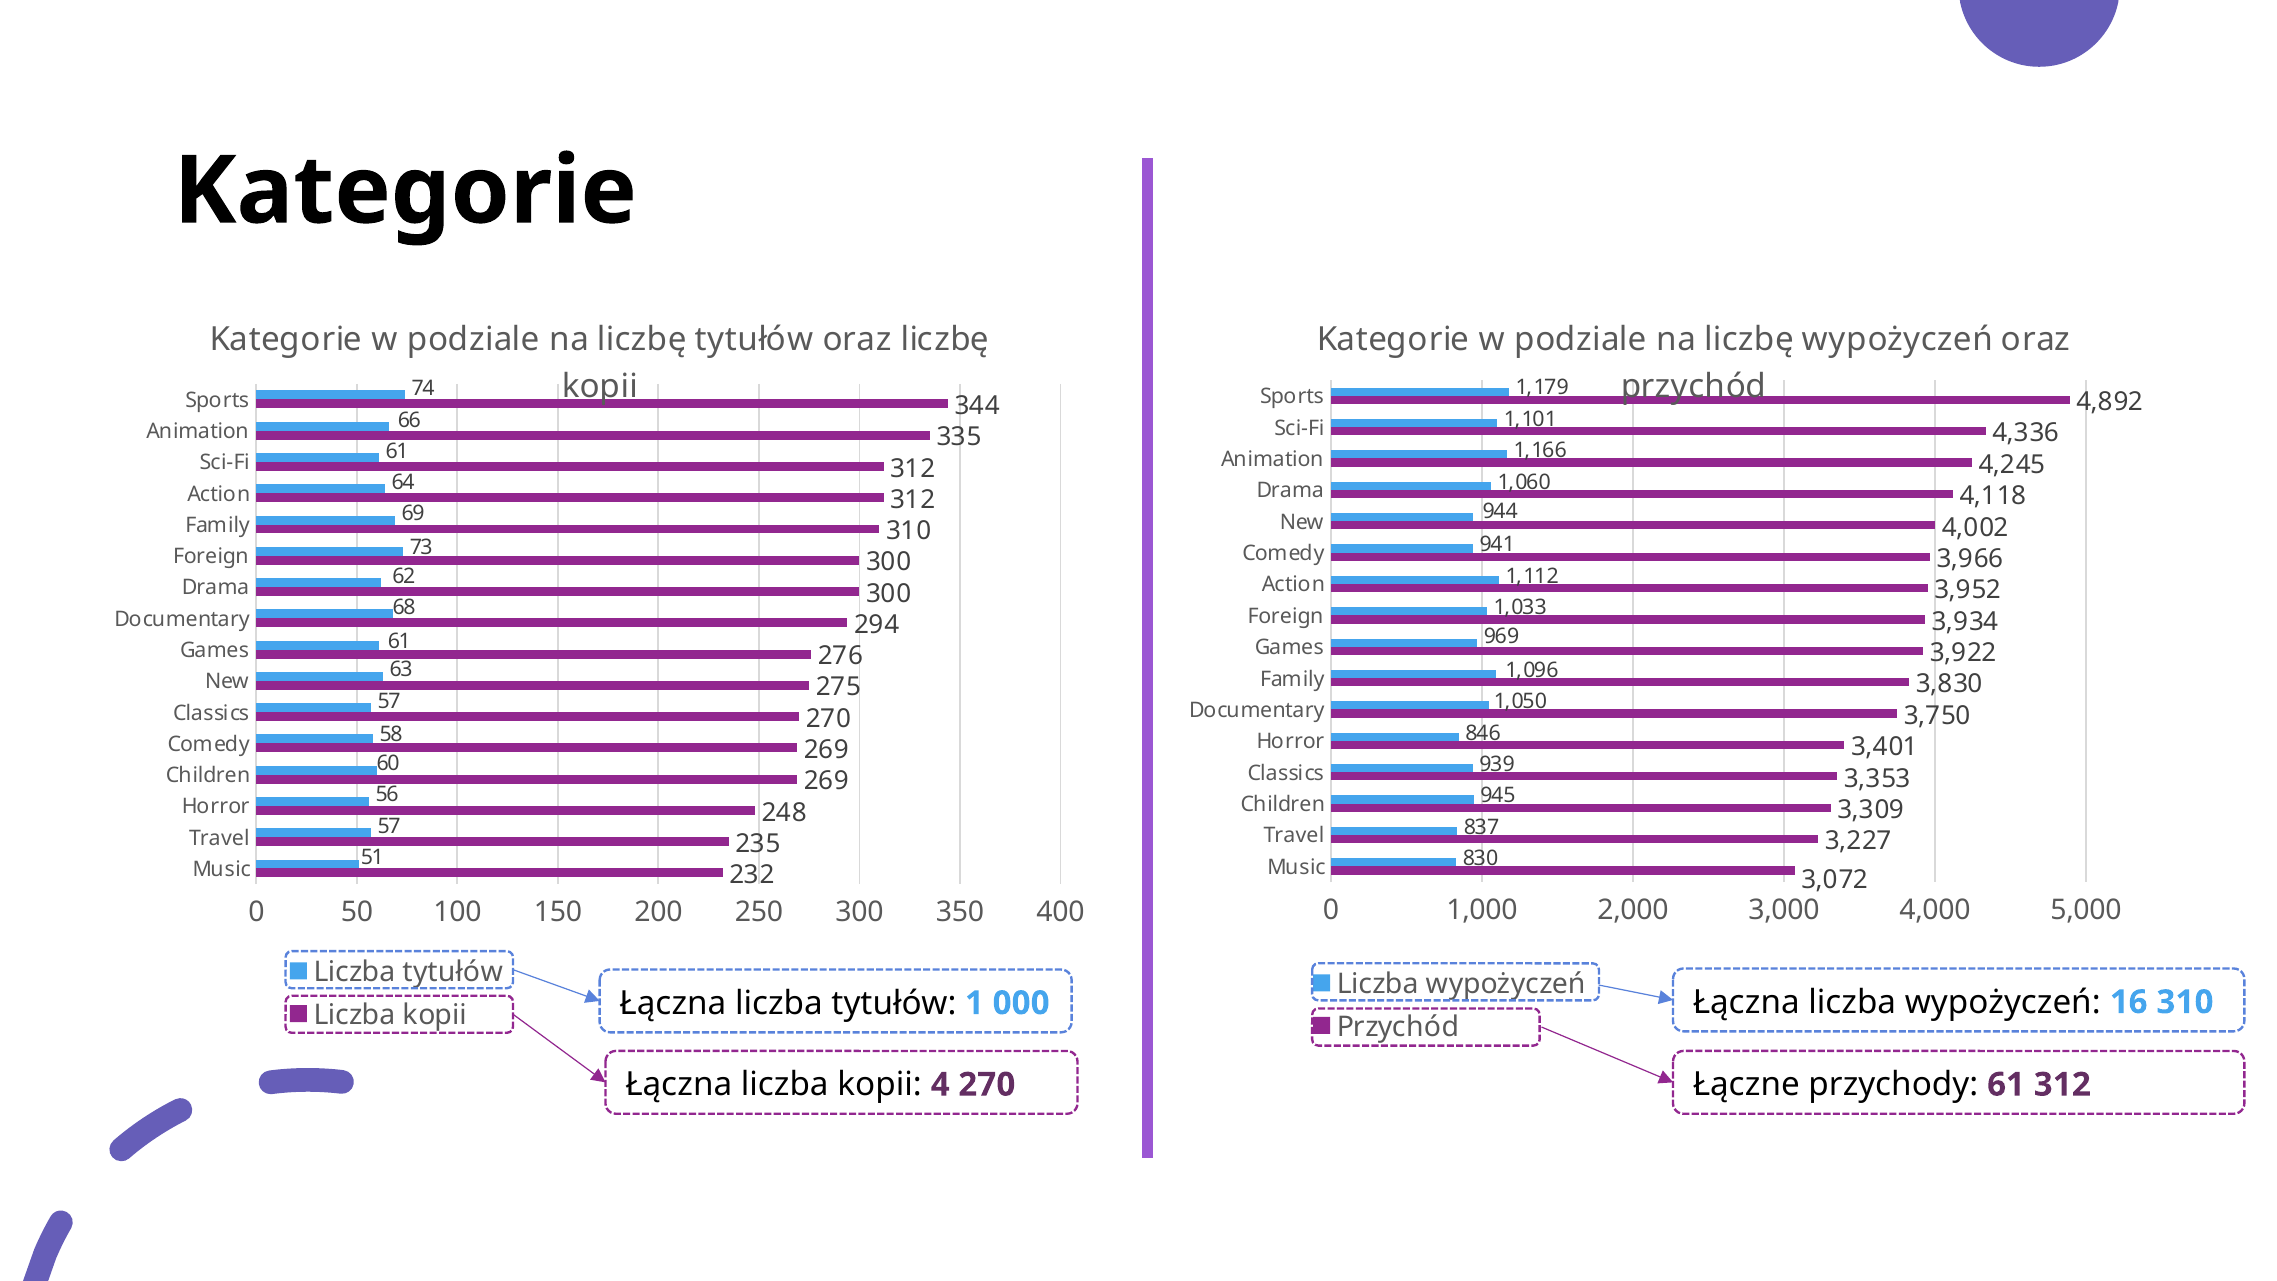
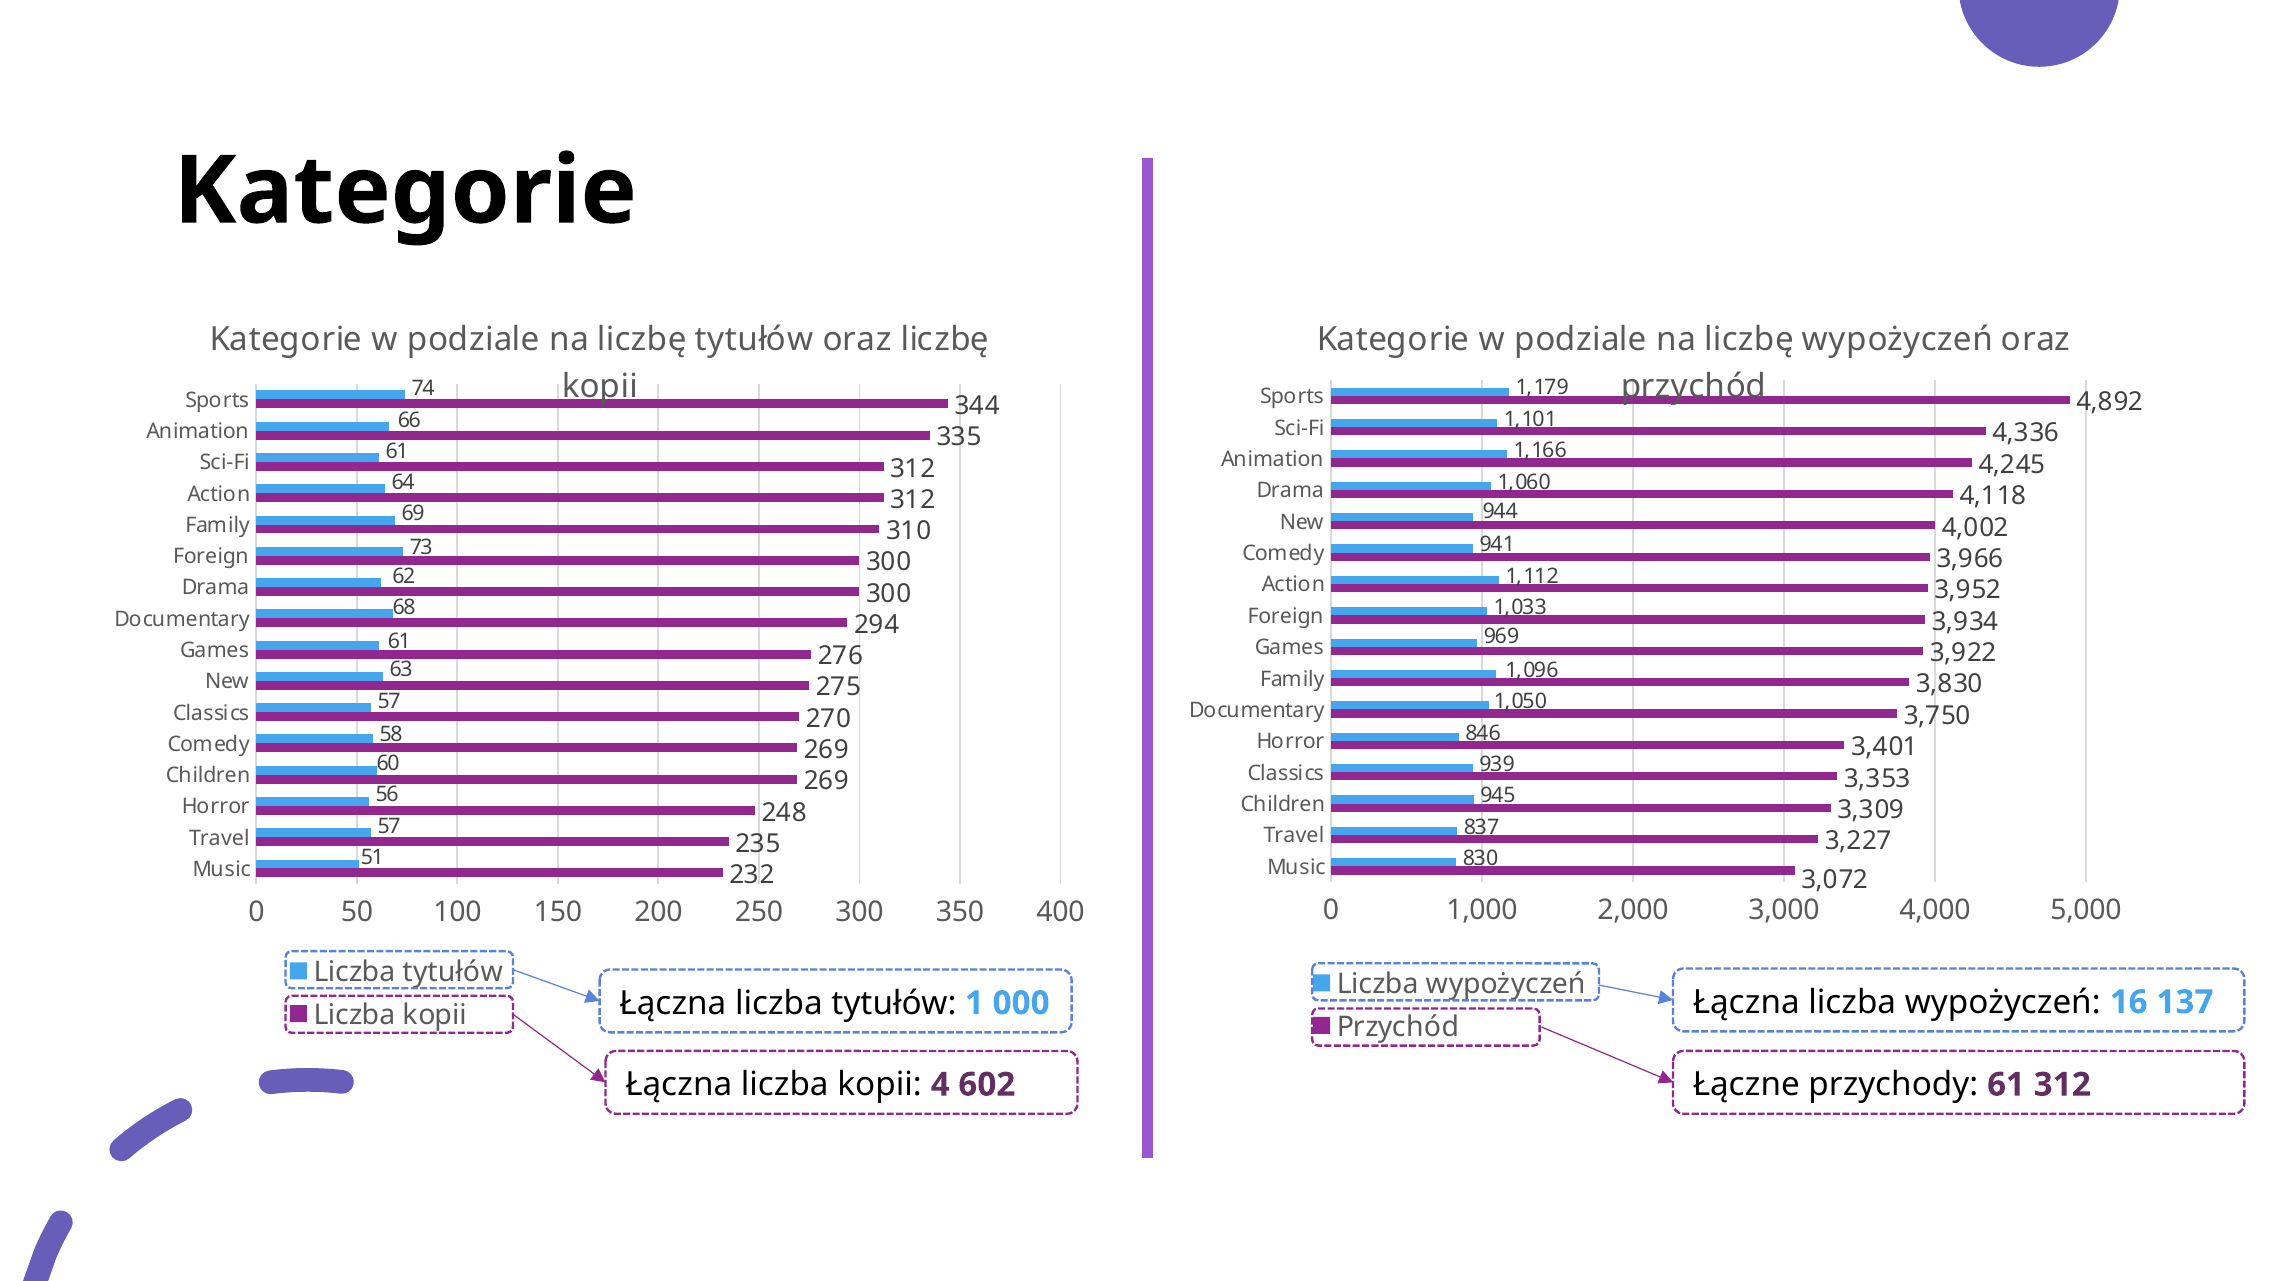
16 310: 310 -> 137
4 270: 270 -> 602
